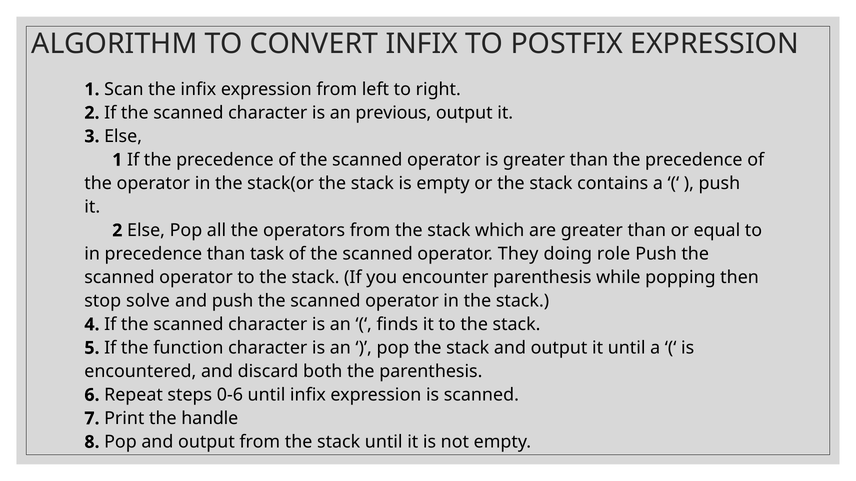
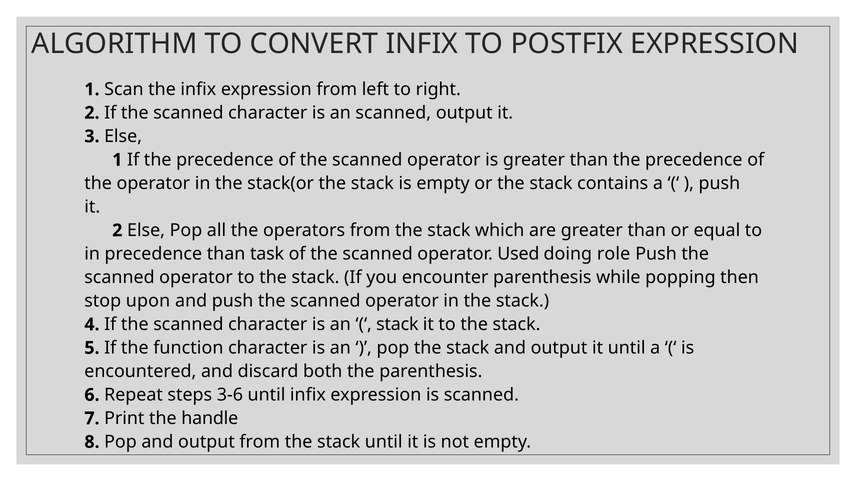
an previous: previous -> scanned
They: They -> Used
solve: solve -> upon
finds at (397, 325): finds -> stack
0-6: 0-6 -> 3-6
